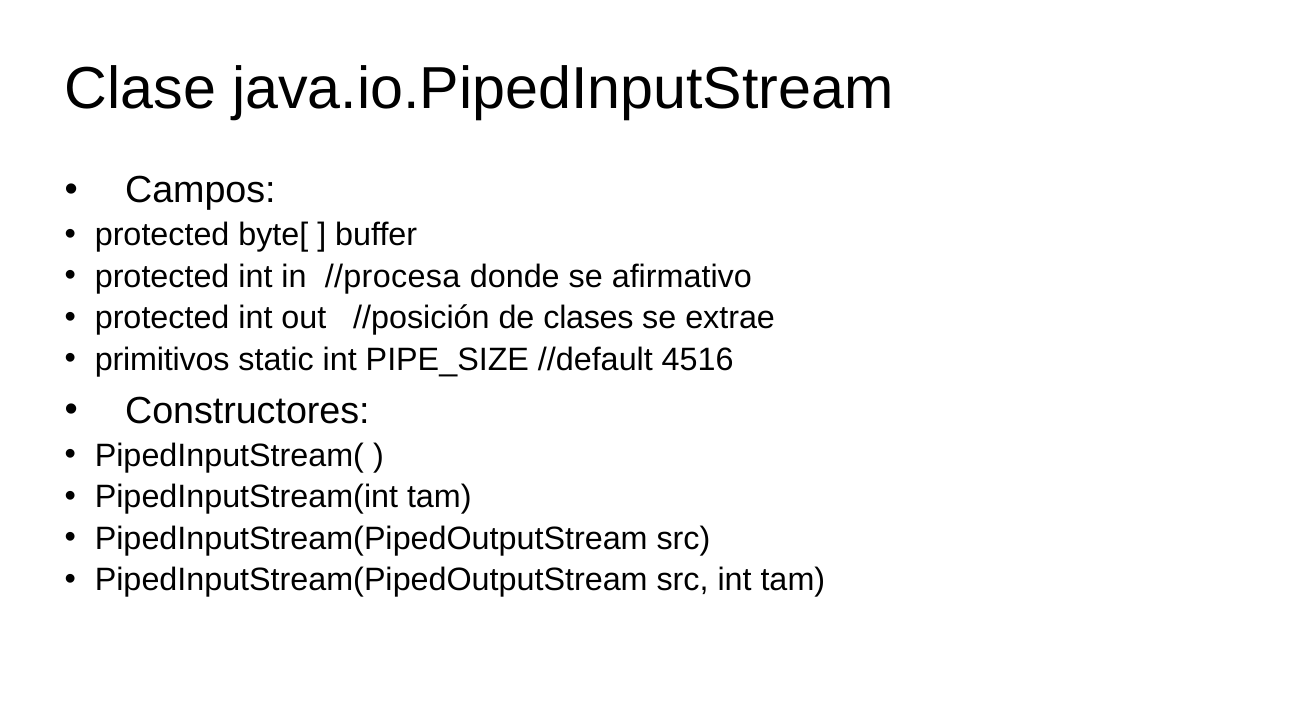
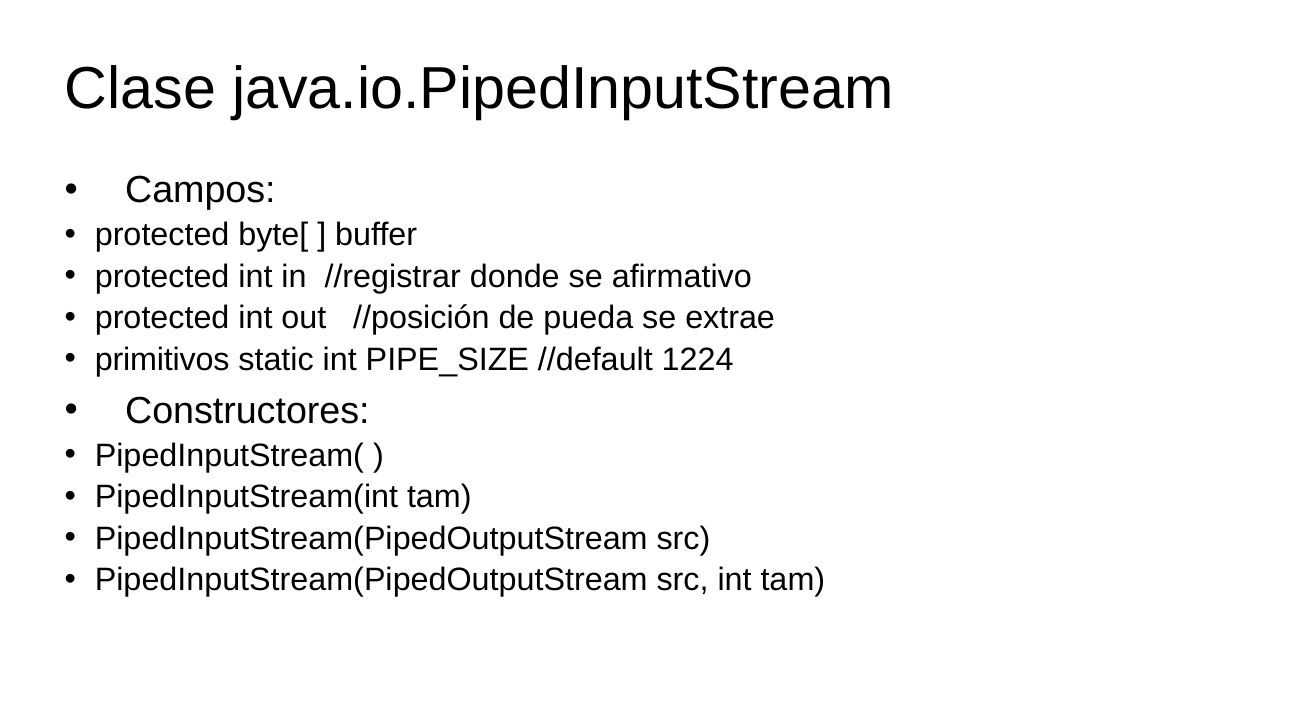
//procesa: //procesa -> //registrar
clases: clases -> pueda
4516: 4516 -> 1224
